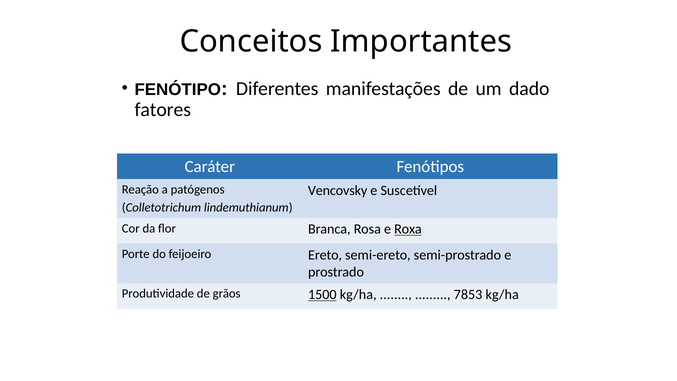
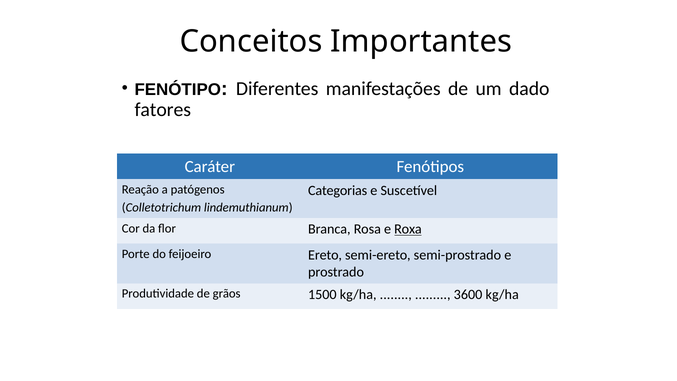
Vencovsky: Vencovsky -> Categorias
1500 underline: present -> none
7853: 7853 -> 3600
